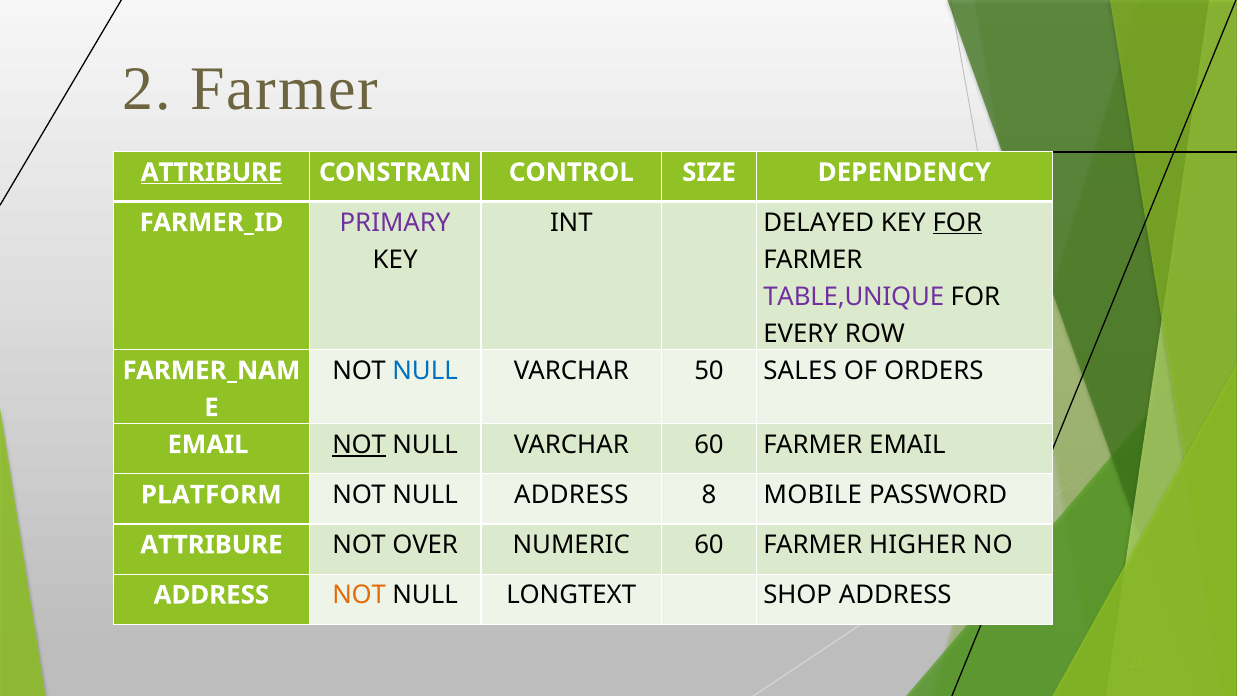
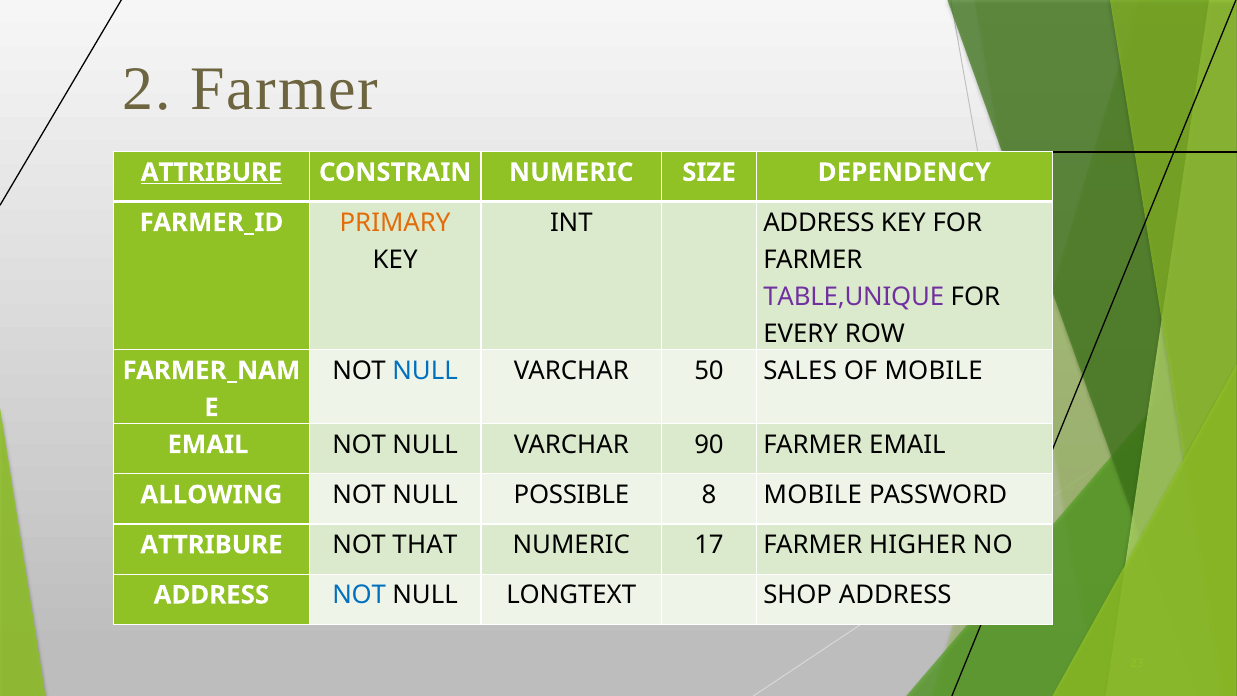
CONSTRAIN CONTROL: CONTROL -> NUMERIC
INT DELAYED: DELAYED -> ADDRESS
FOR at (957, 222) underline: present -> none
PRIMARY colour: purple -> orange
OF ORDERS: ORDERS -> MOBILE
NOT at (359, 445) underline: present -> none
VARCHAR 60: 60 -> 90
PLATFORM: PLATFORM -> ALLOWING
NULL ADDRESS: ADDRESS -> POSSIBLE
OVER: OVER -> THAT
NUMERIC 60: 60 -> 17
NOT at (359, 595) colour: orange -> blue
